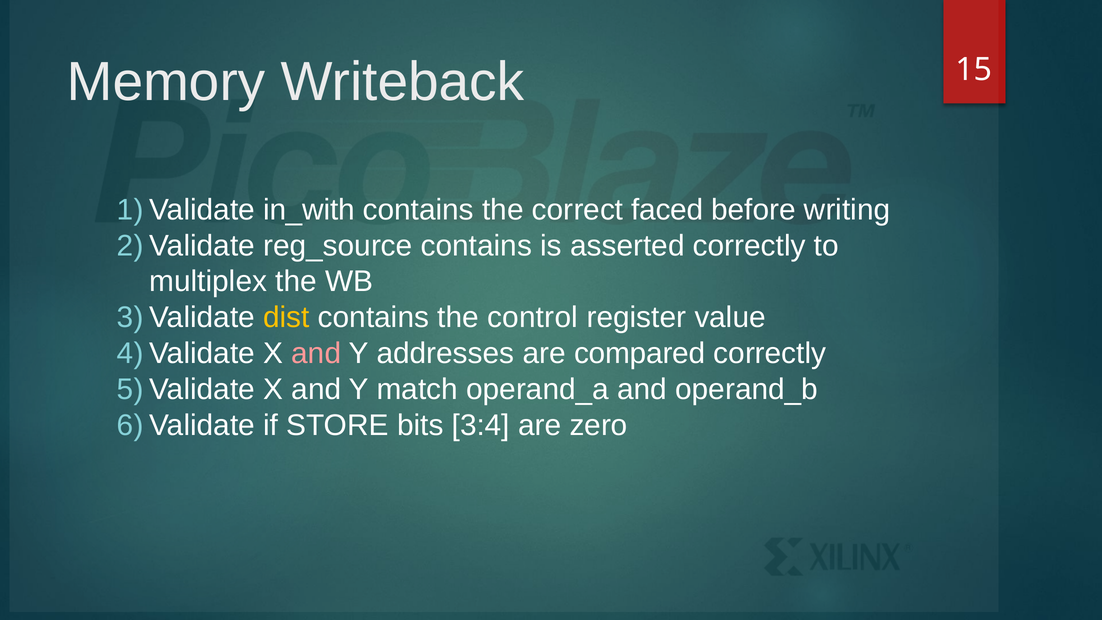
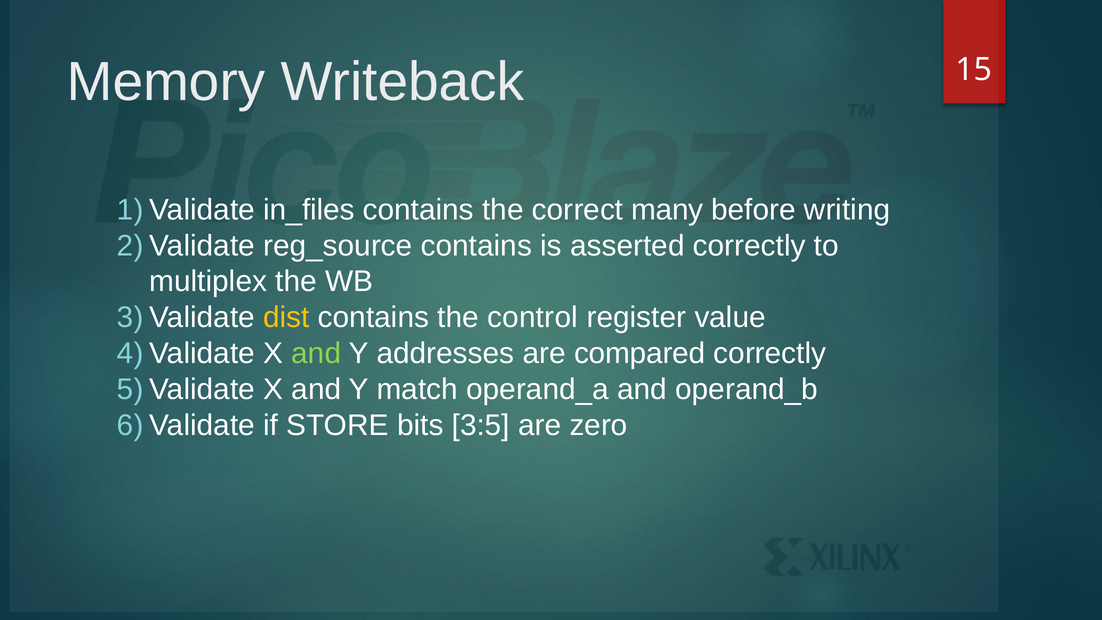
in_with: in_with -> in_files
faced: faced -> many
and at (316, 353) colour: pink -> light green
3:4: 3:4 -> 3:5
